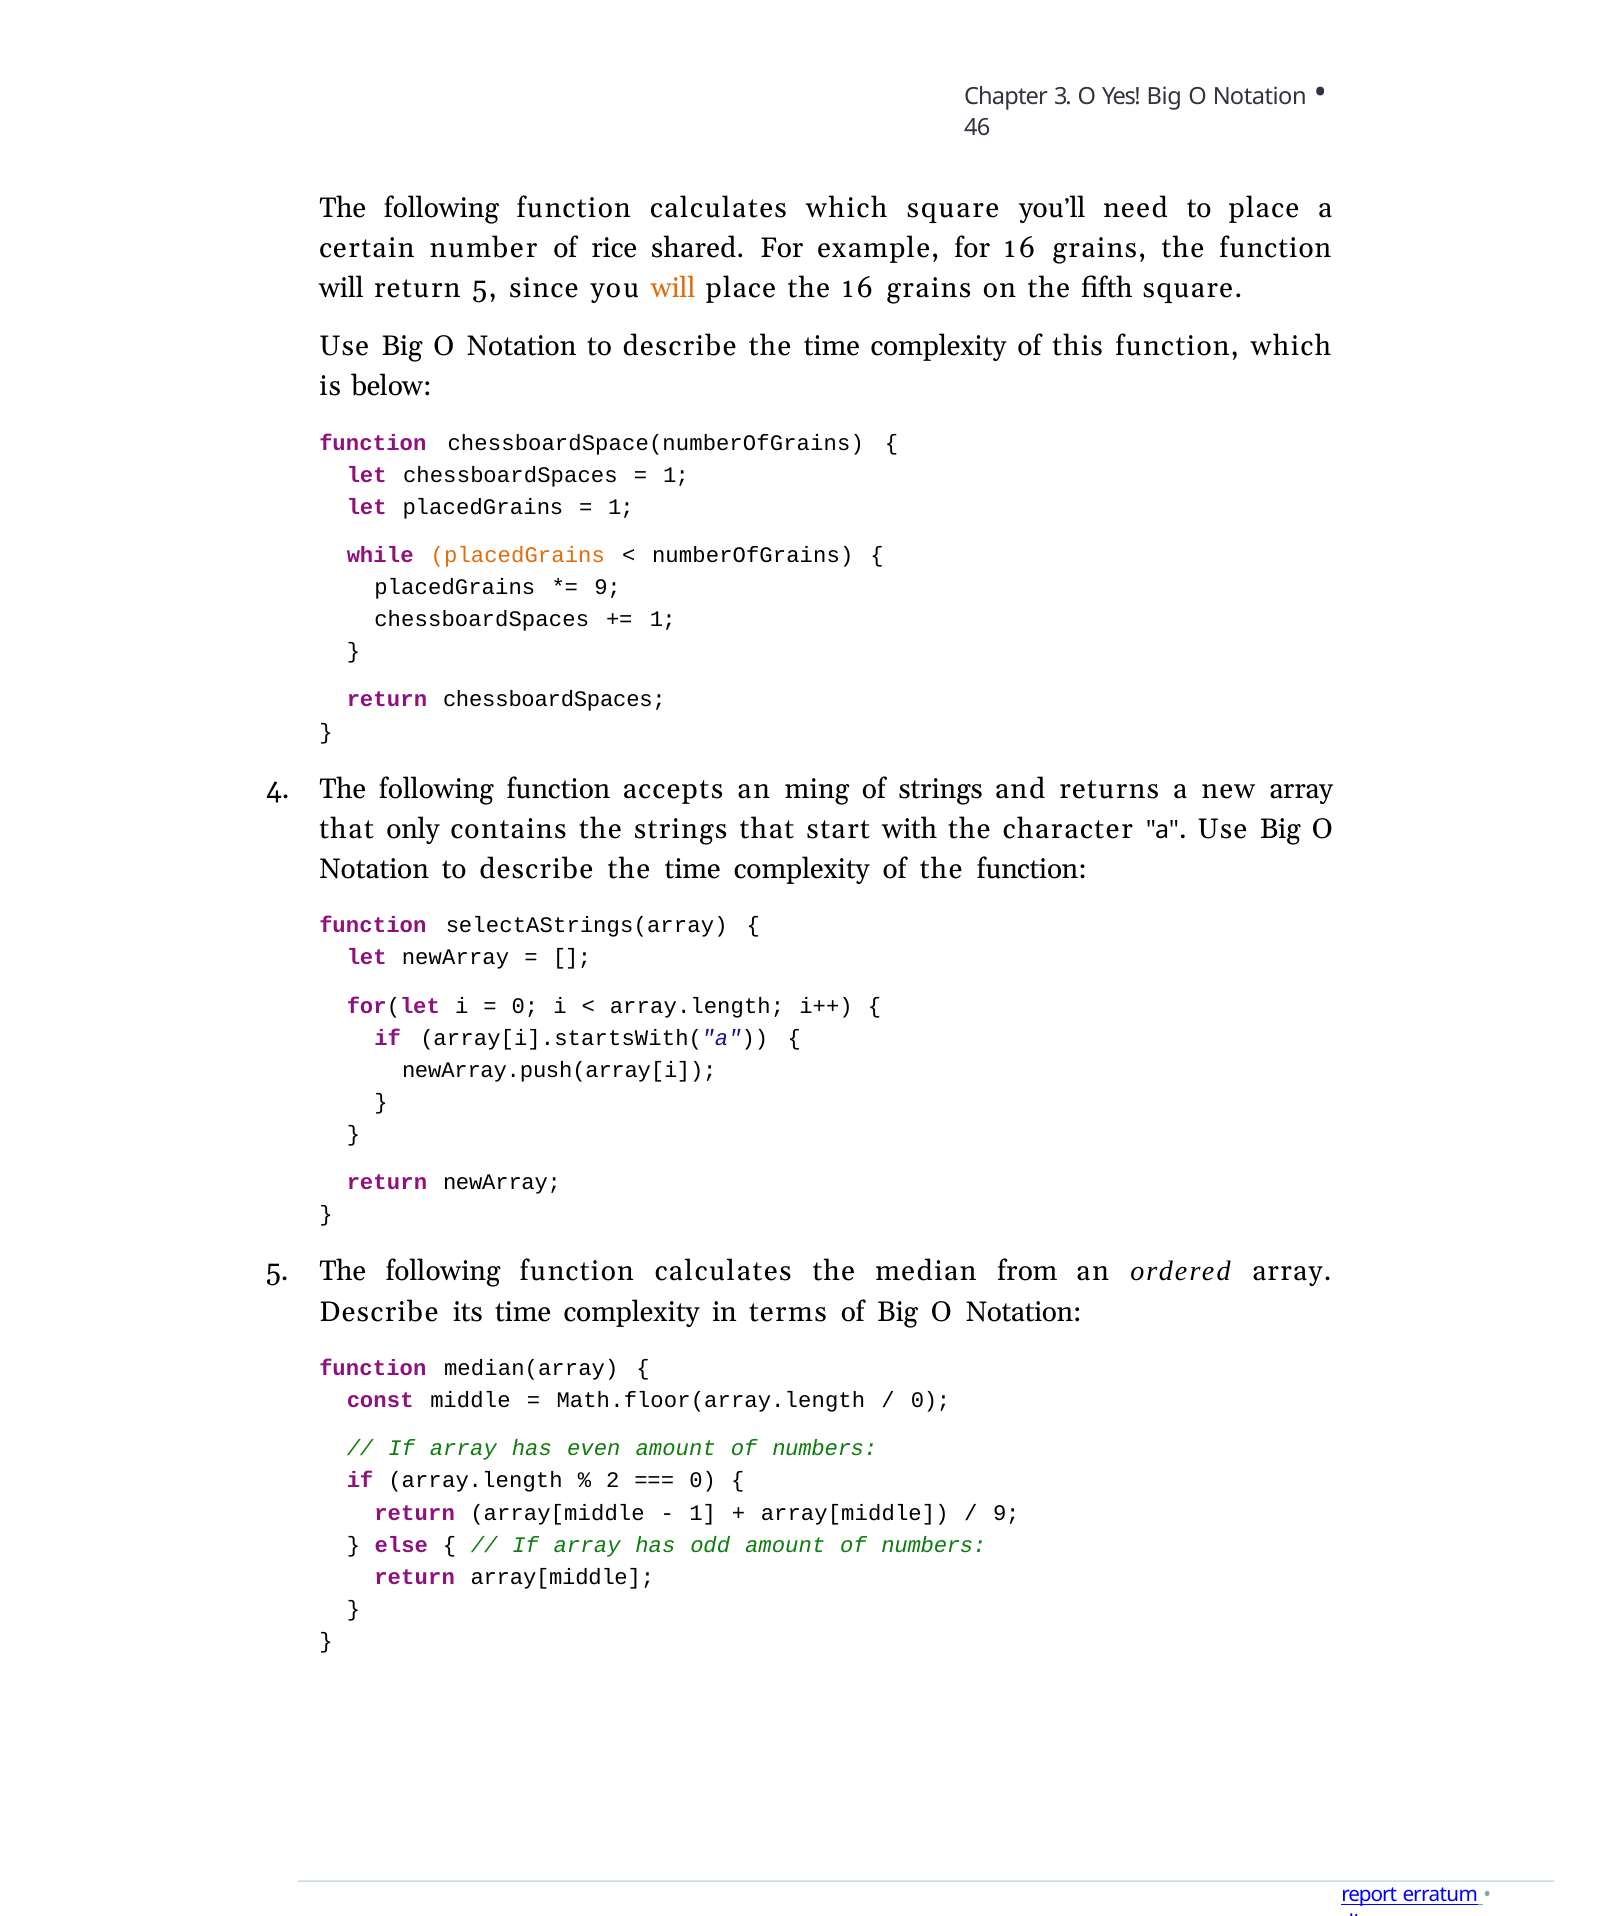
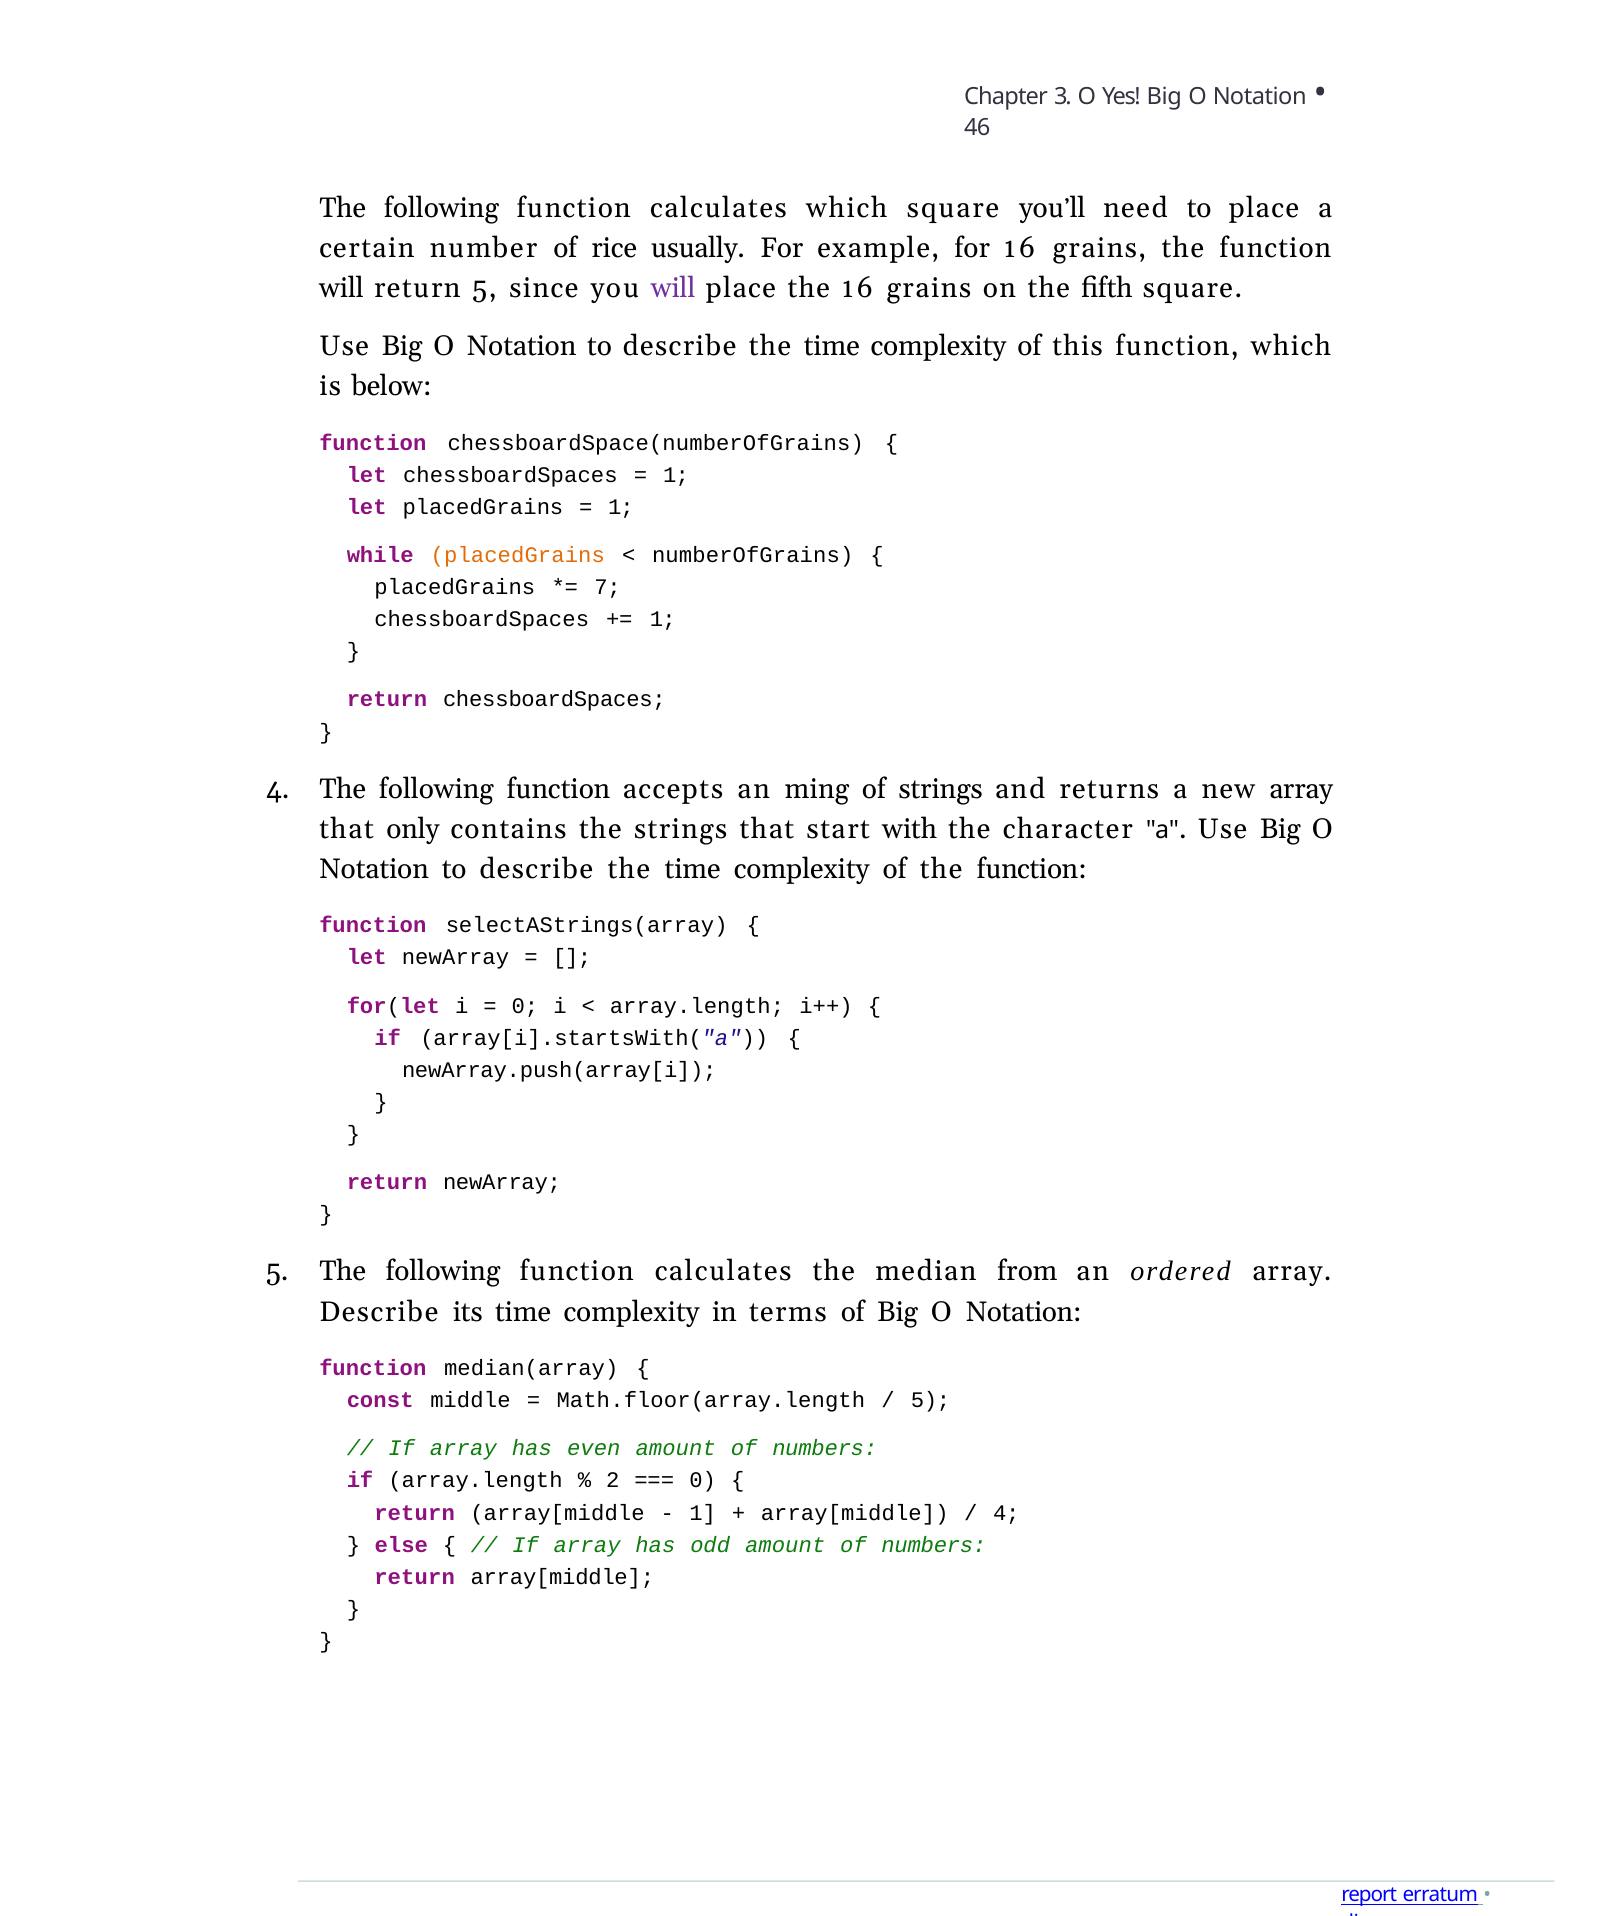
shared: shared -> usually
will at (673, 289) colour: orange -> purple
9 at (608, 587): 9 -> 7
0 at (931, 1401): 0 -> 5
9 at (1006, 1513): 9 -> 4
